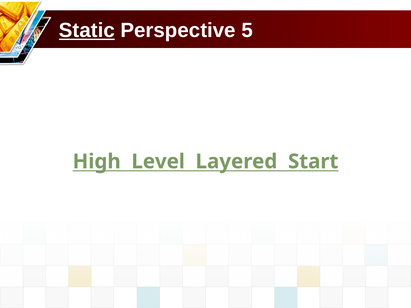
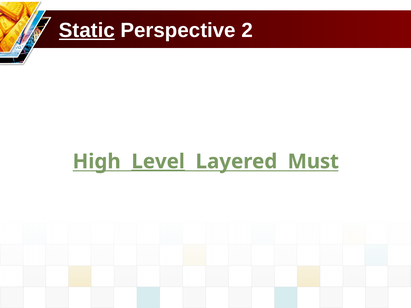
5: 5 -> 2
Level underline: none -> present
Start: Start -> Must
